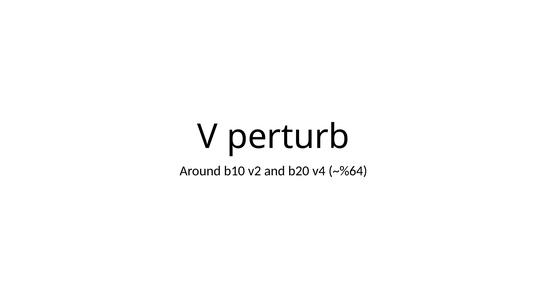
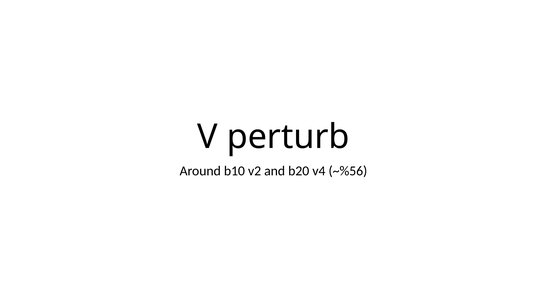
~%64: ~%64 -> ~%56
